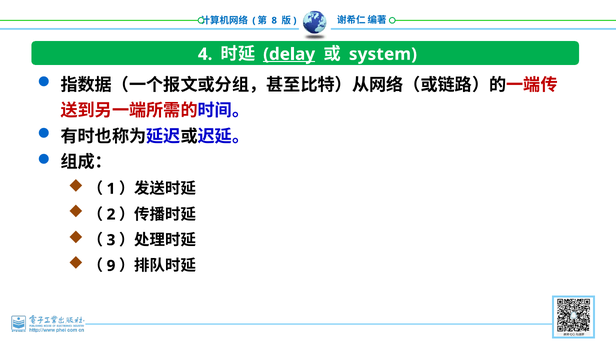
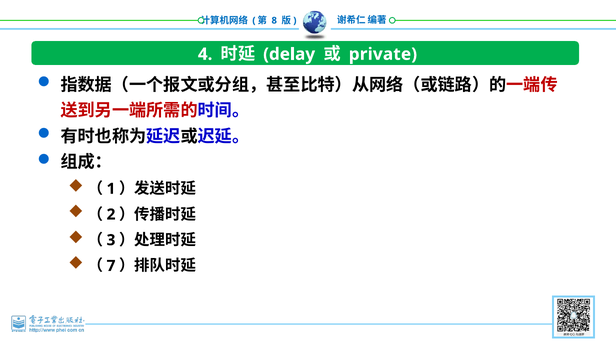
delay underline: present -> none
system: system -> private
9: 9 -> 7
